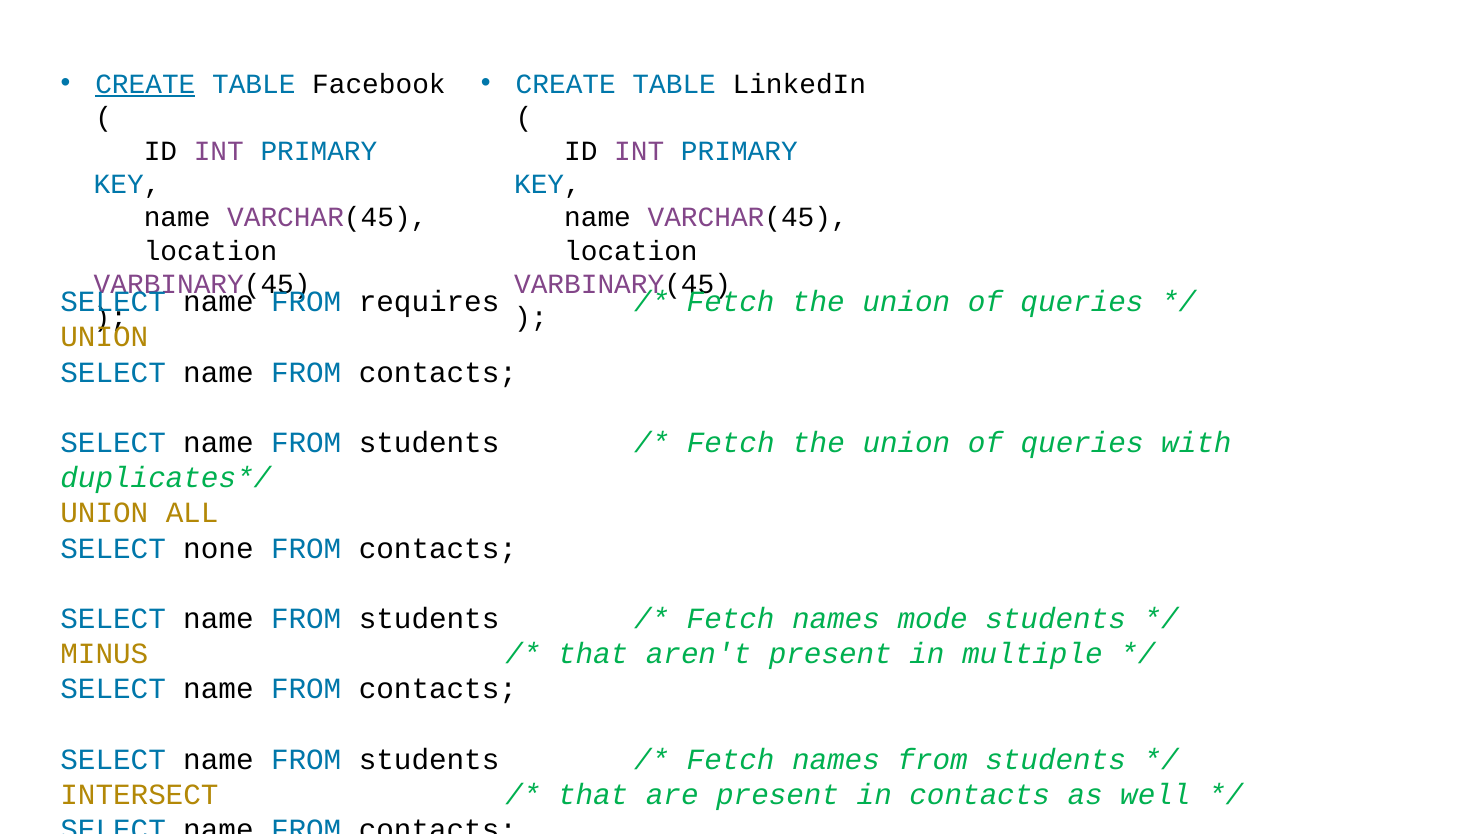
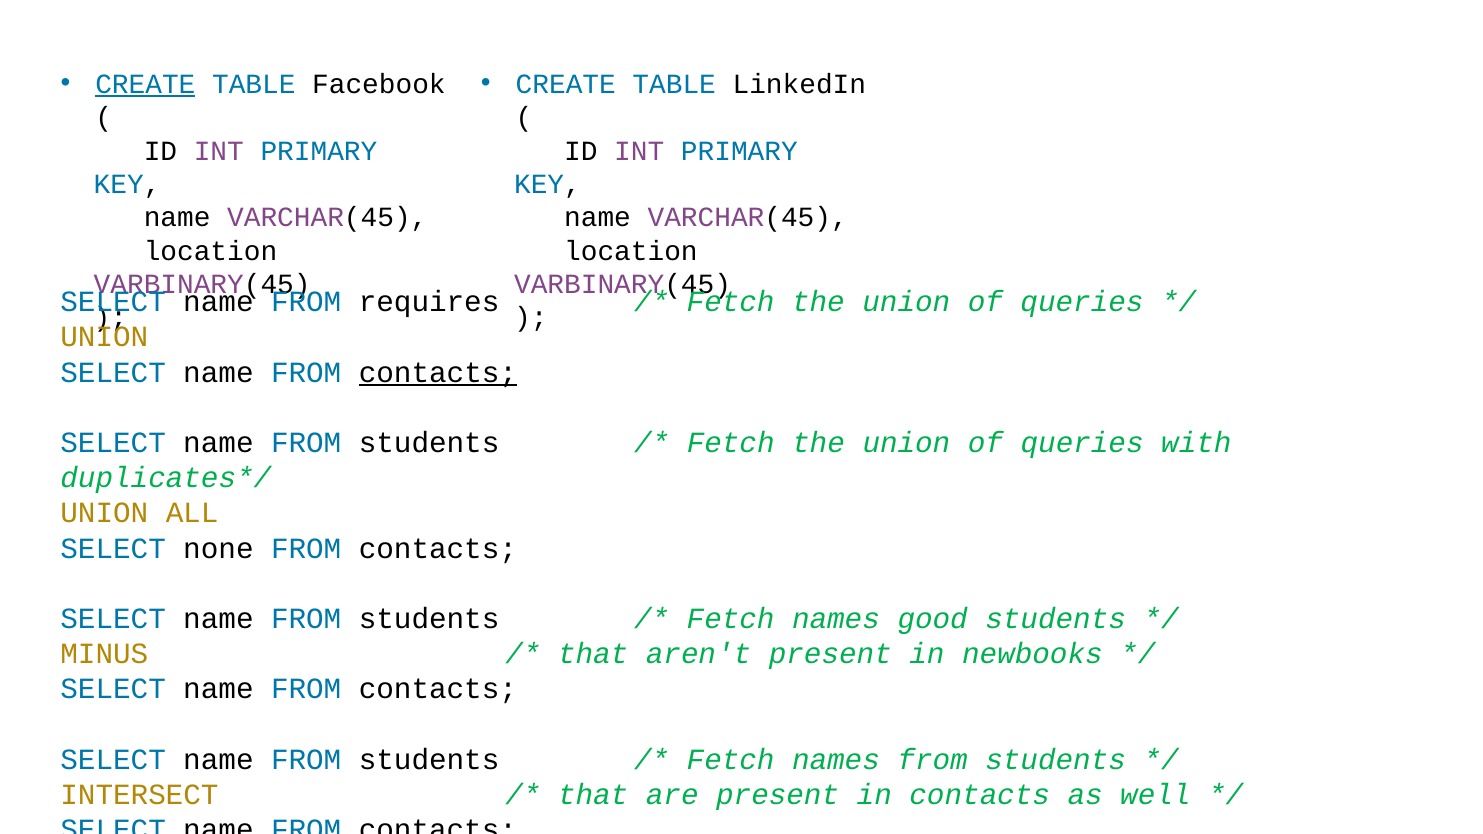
contacts at (438, 372) underline: none -> present
mode: mode -> good
multiple: multiple -> newbooks
